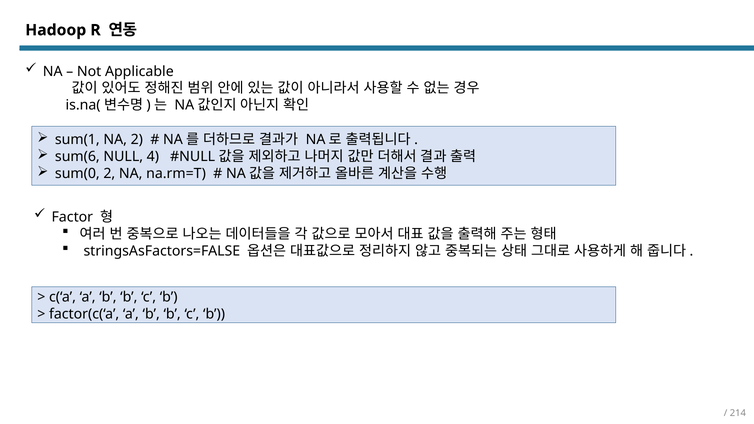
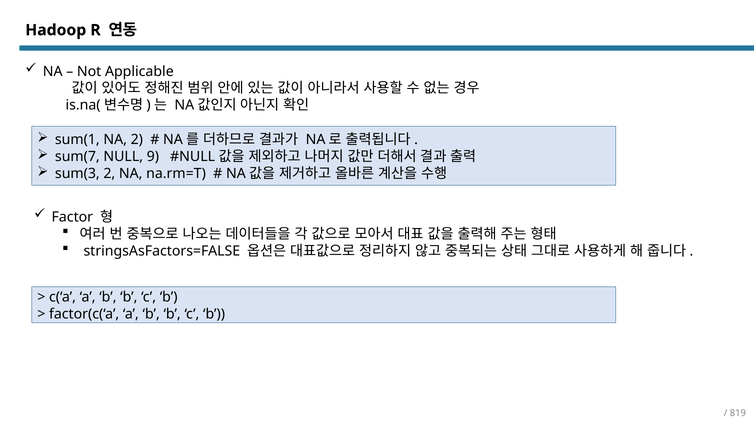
sum(6: sum(6 -> sum(7
4: 4 -> 9
sum(0: sum(0 -> sum(3
214: 214 -> 819
